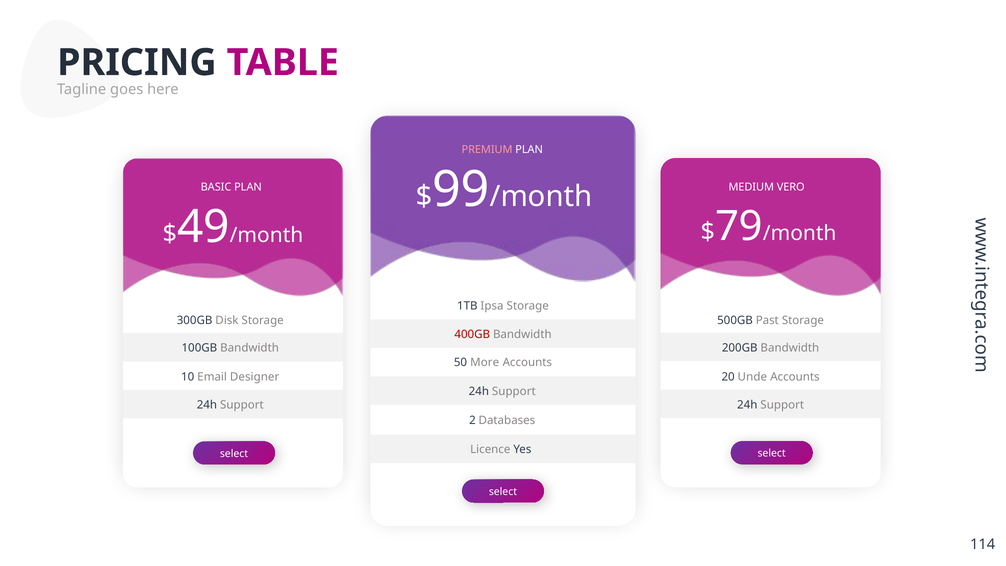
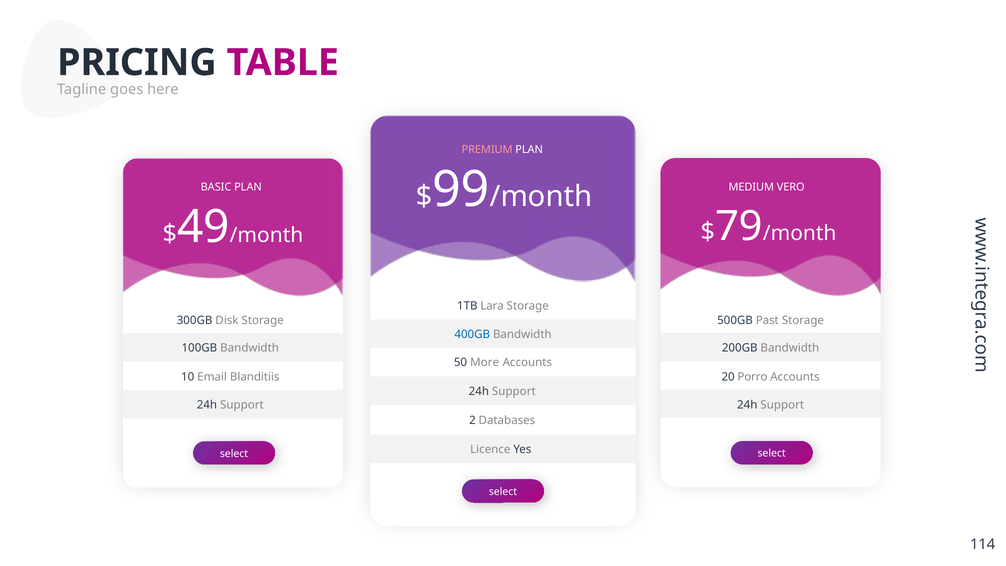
Ipsa: Ipsa -> Lara
400GB colour: red -> blue
Designer: Designer -> Blanditiis
Unde: Unde -> Porro
